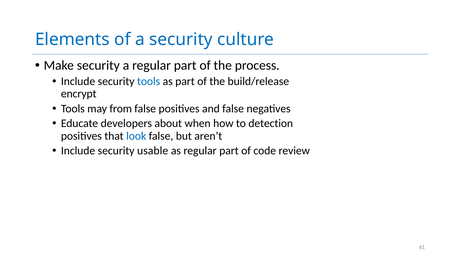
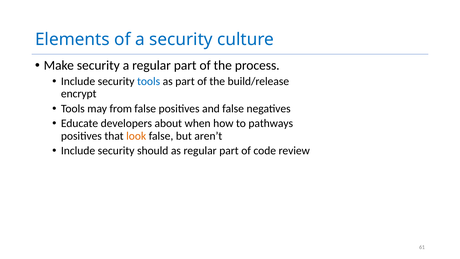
detection: detection -> pathways
look colour: blue -> orange
usable: usable -> should
